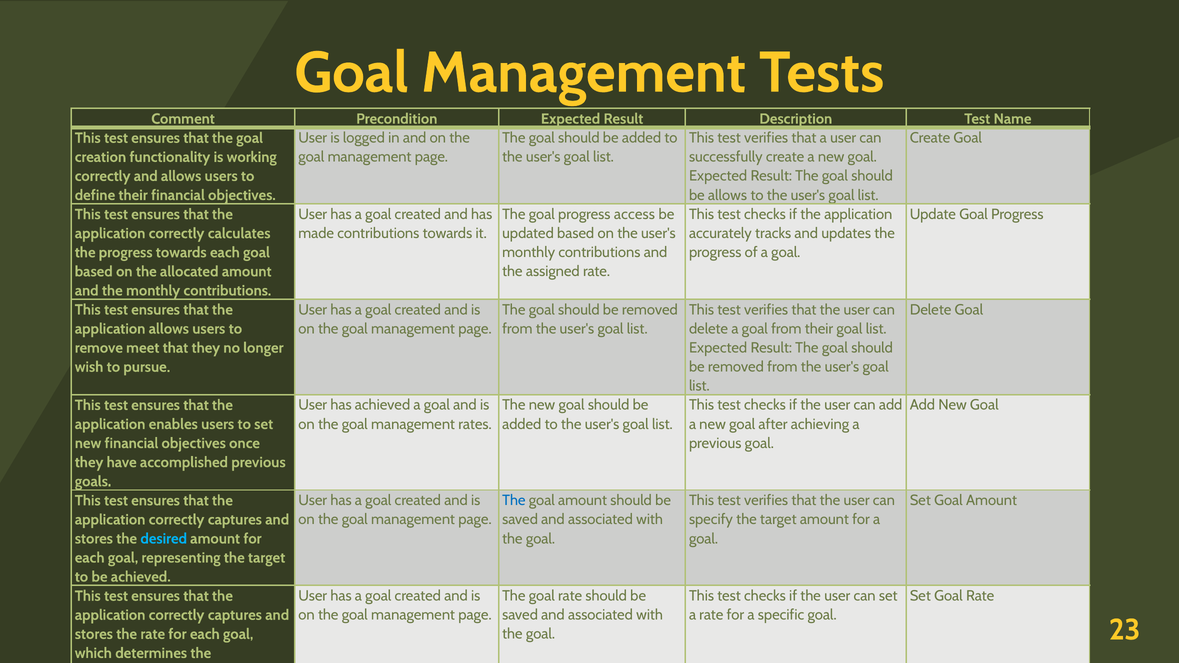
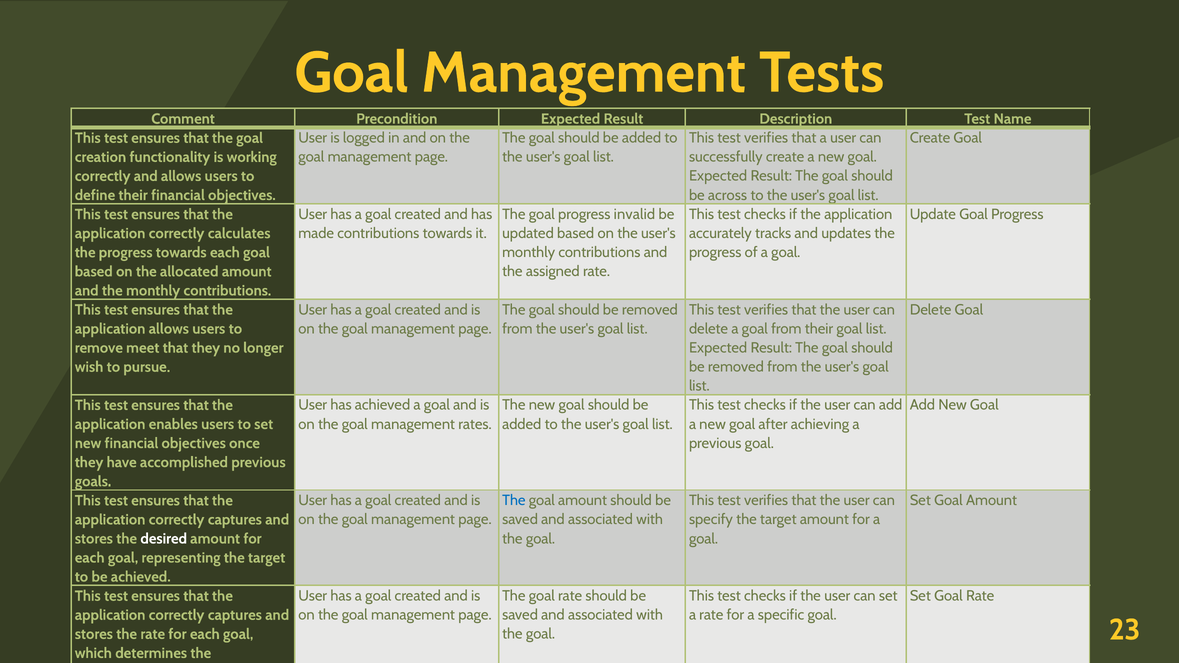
be allows: allows -> across
access: access -> invalid
desired colour: light blue -> white
